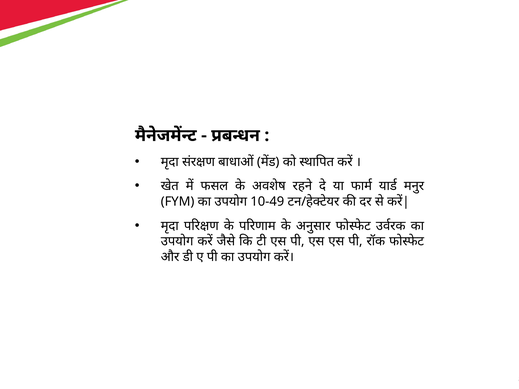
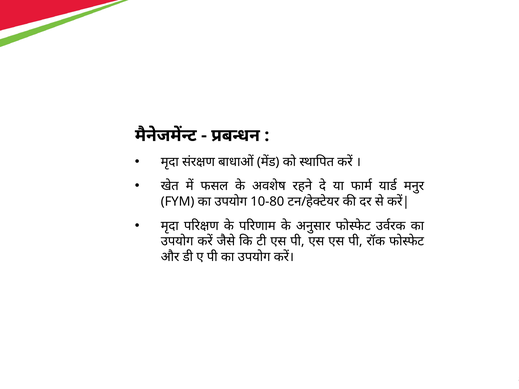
10-49: 10-49 -> 10-80
